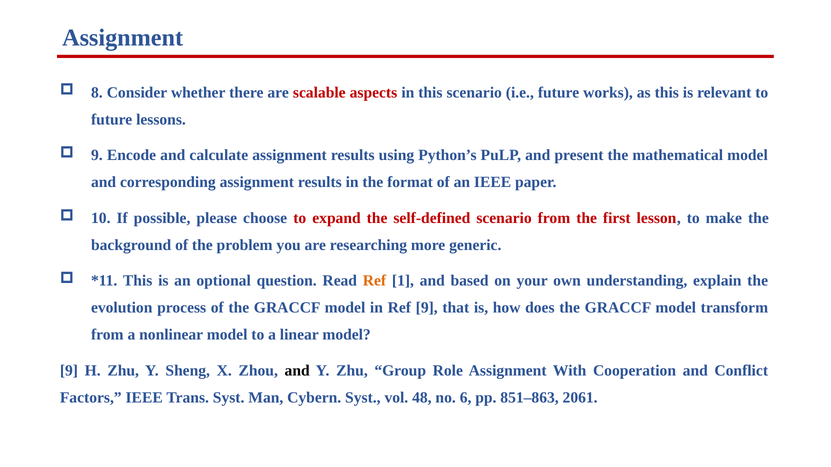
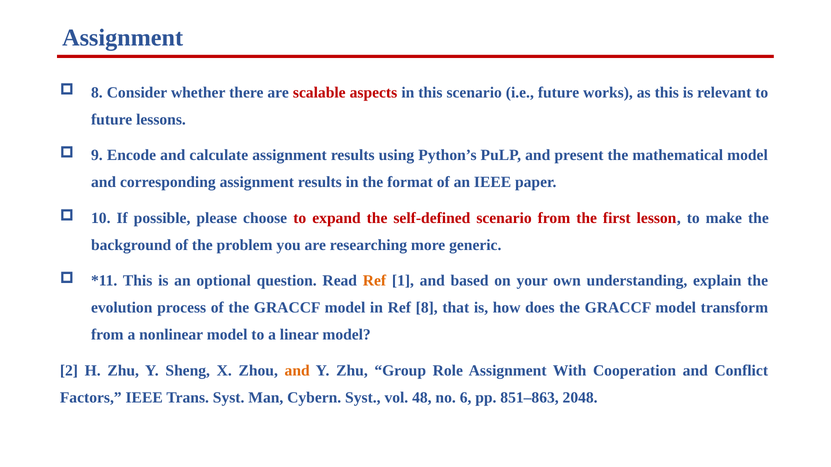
Ref 9: 9 -> 8
9 at (69, 371): 9 -> 2
and at (297, 371) colour: black -> orange
2061: 2061 -> 2048
